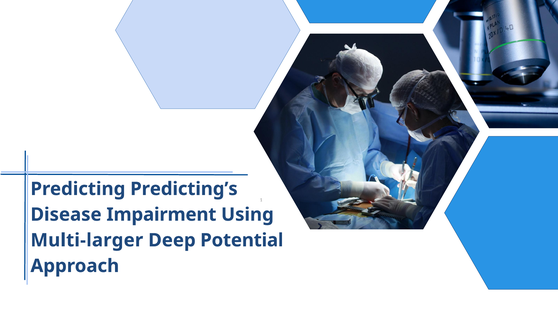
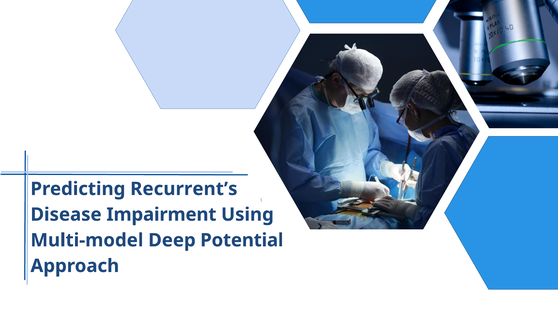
Predicting’s: Predicting’s -> Recurrent’s
Multi-larger: Multi-larger -> Multi-model
